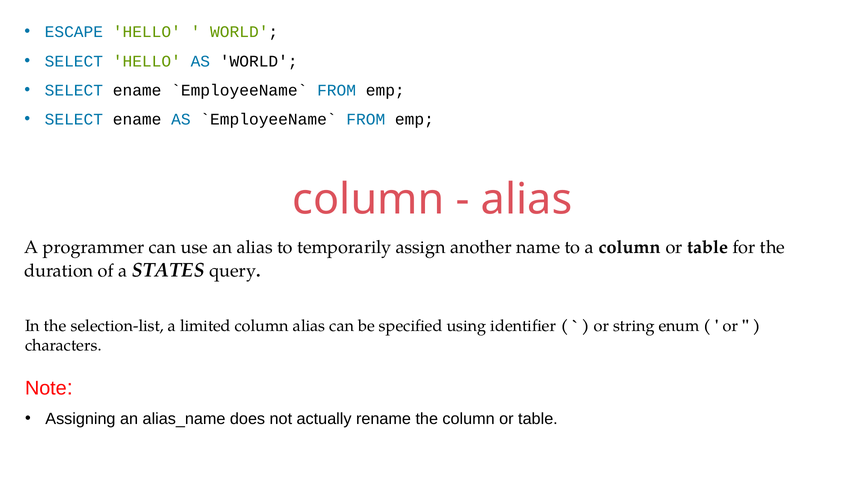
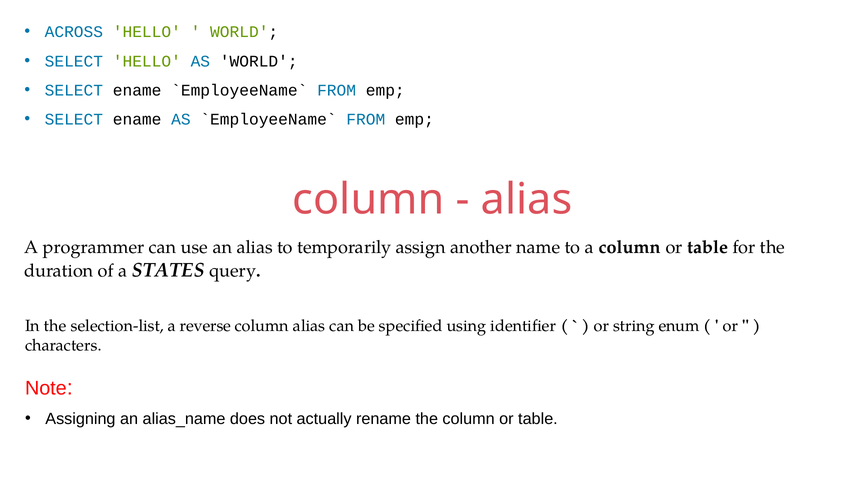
ESCAPE: ESCAPE -> ACROSS
limited: limited -> reverse
